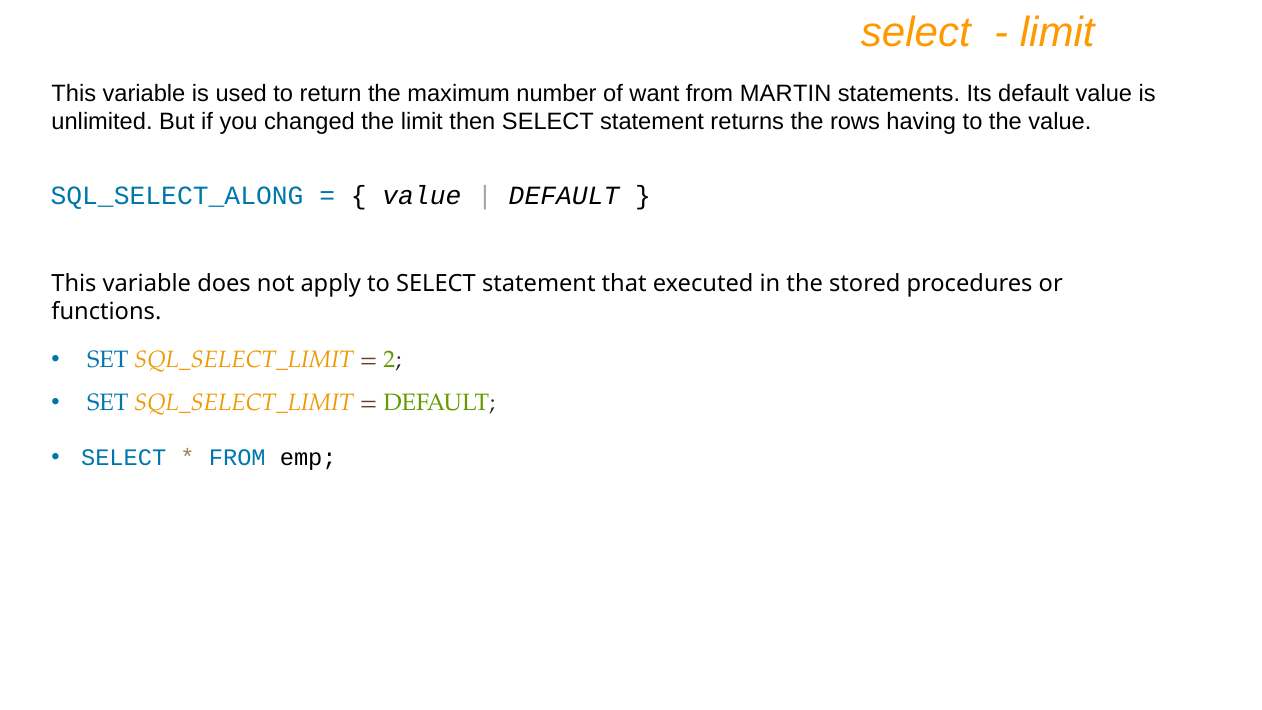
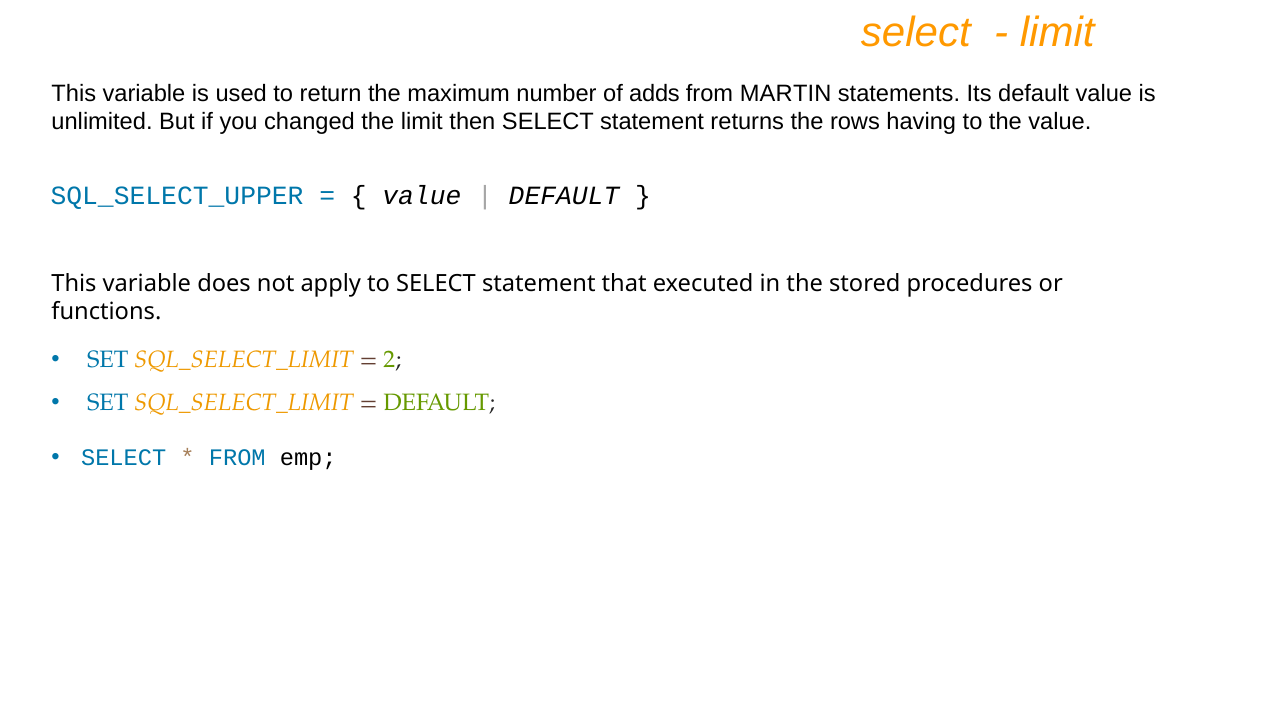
want: want -> adds
SQL_SELECT_ALONG: SQL_SELECT_ALONG -> SQL_SELECT_UPPER
